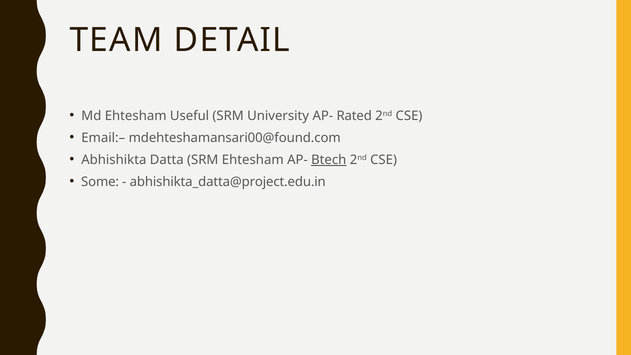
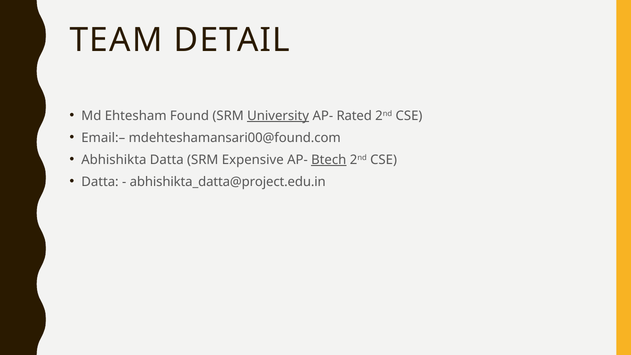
Useful: Useful -> Found
University underline: none -> present
SRM Ehtesham: Ehtesham -> Expensive
Some at (100, 182): Some -> Datta
